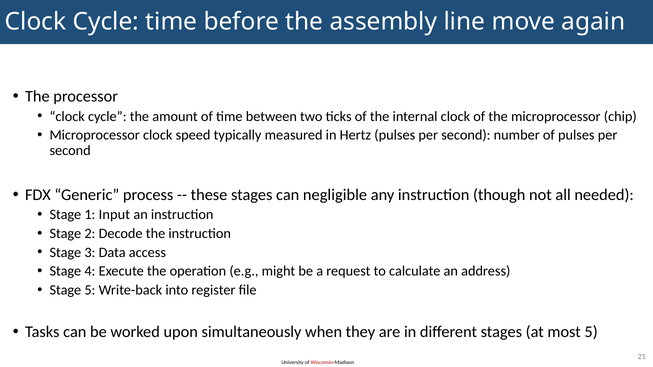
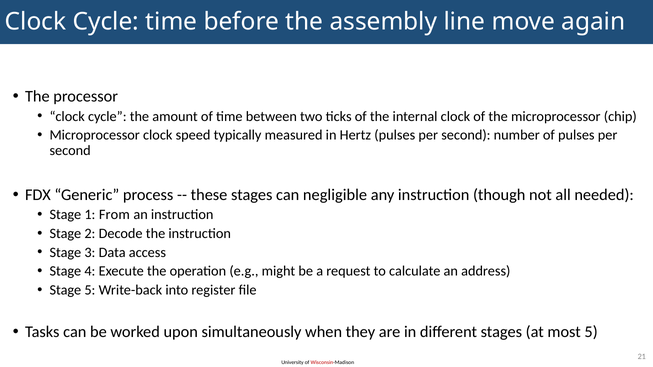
Input: Input -> From
